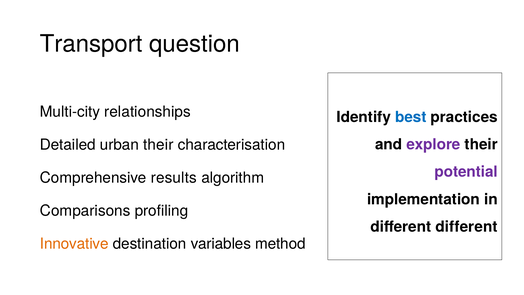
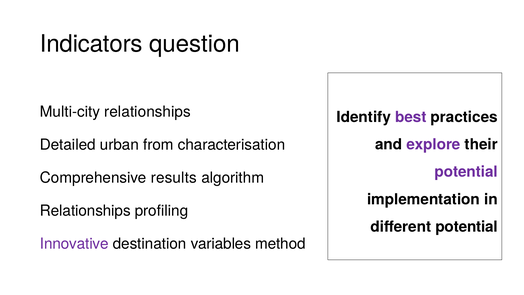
Transport: Transport -> Indicators
best colour: blue -> purple
urban their: their -> from
Comparisons at (85, 211): Comparisons -> Relationships
different different: different -> potential
Innovative colour: orange -> purple
